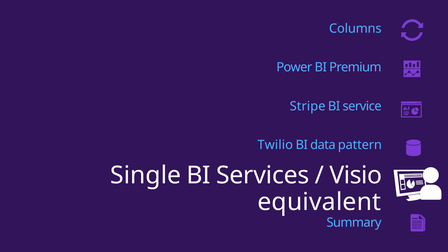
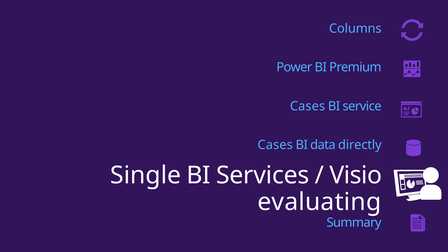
Stripe at (308, 106): Stripe -> Cases
Twilio at (275, 145): Twilio -> Cases
pattern: pattern -> directly
equivalent: equivalent -> evaluating
